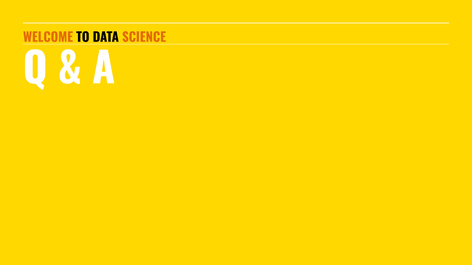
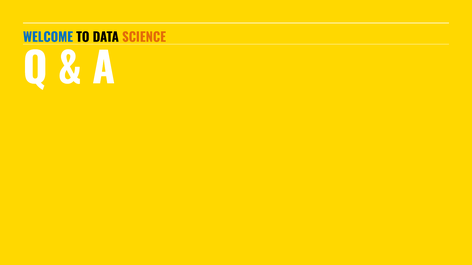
WELCOME colour: orange -> blue
